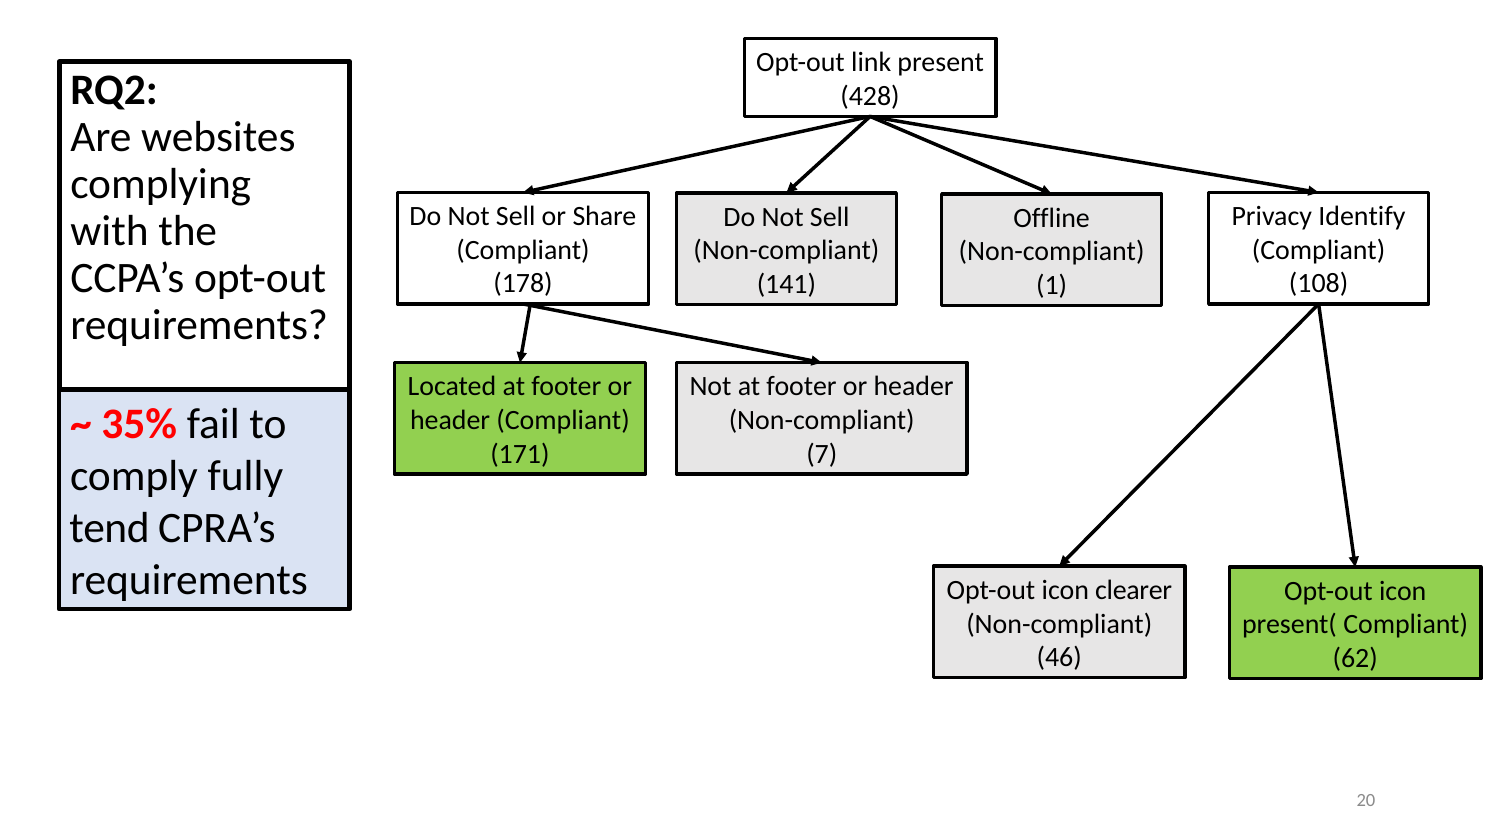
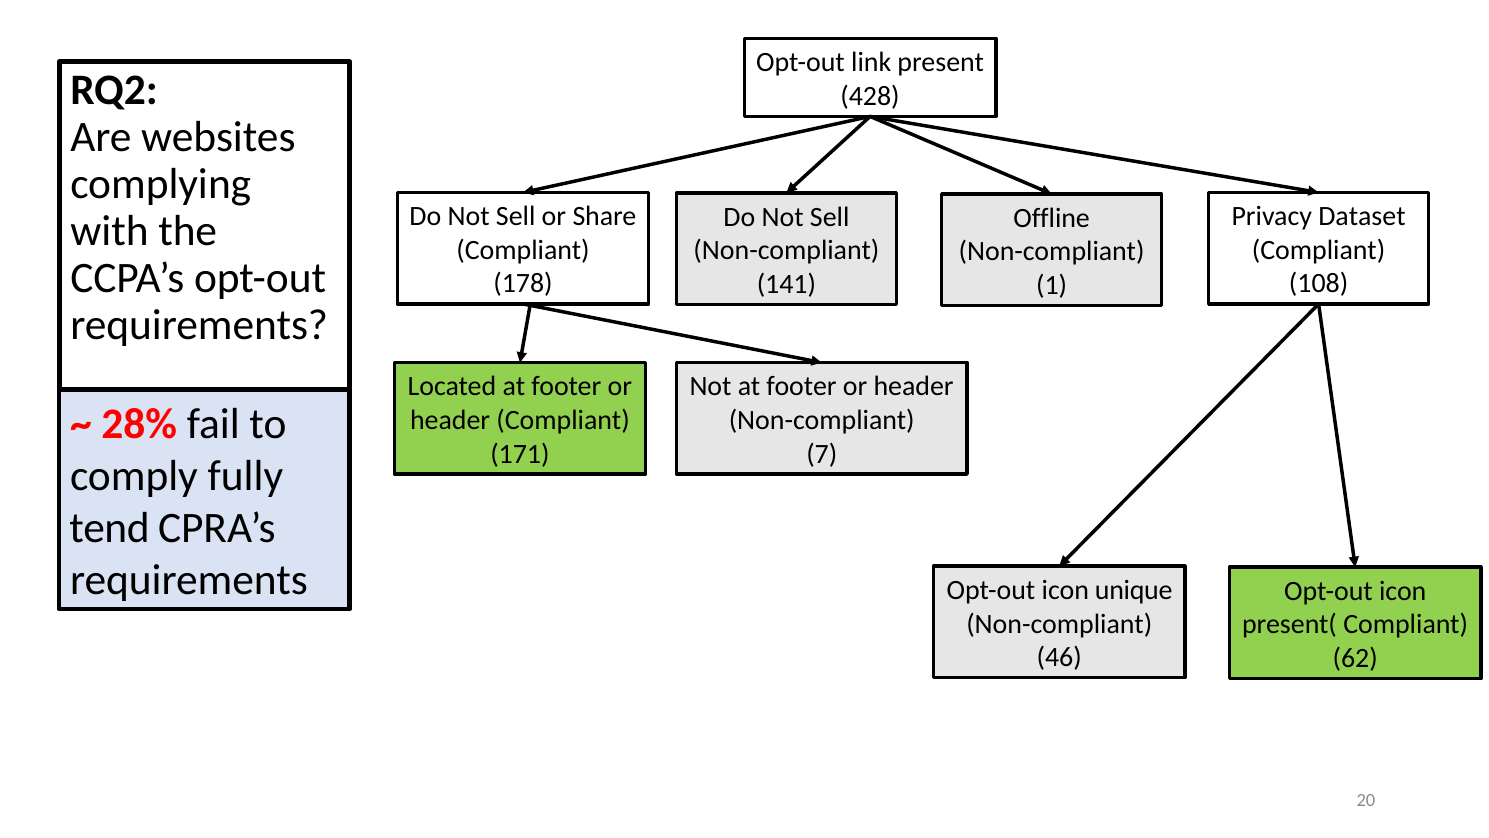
Identify: Identify -> Dataset
35%: 35% -> 28%
clearer: clearer -> unique
